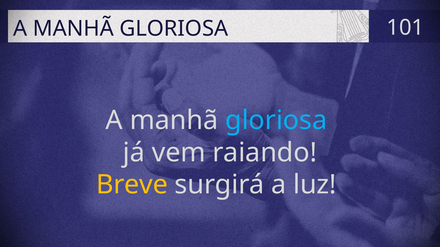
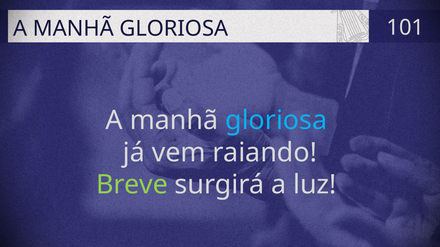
Breve colour: yellow -> light green
